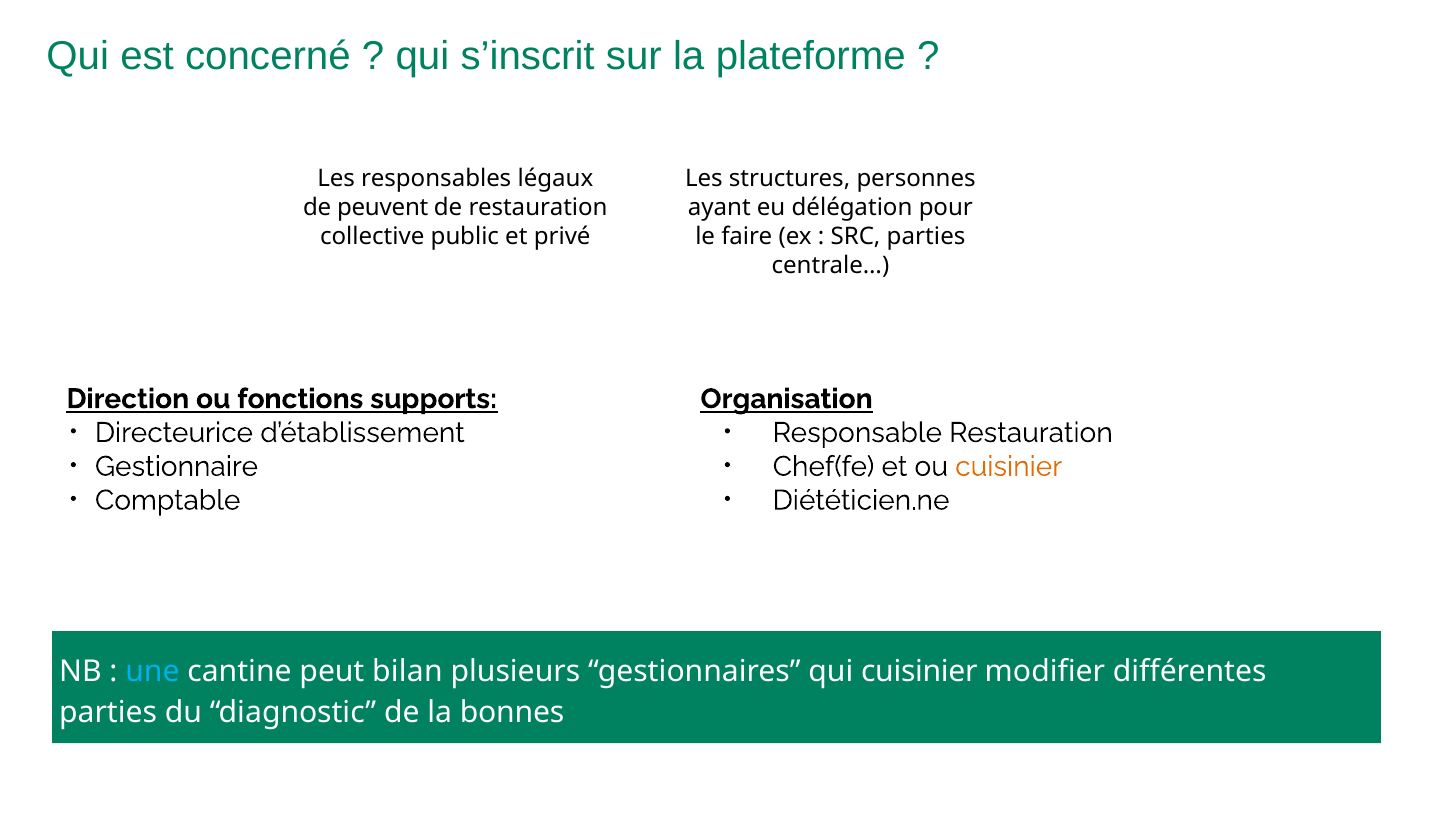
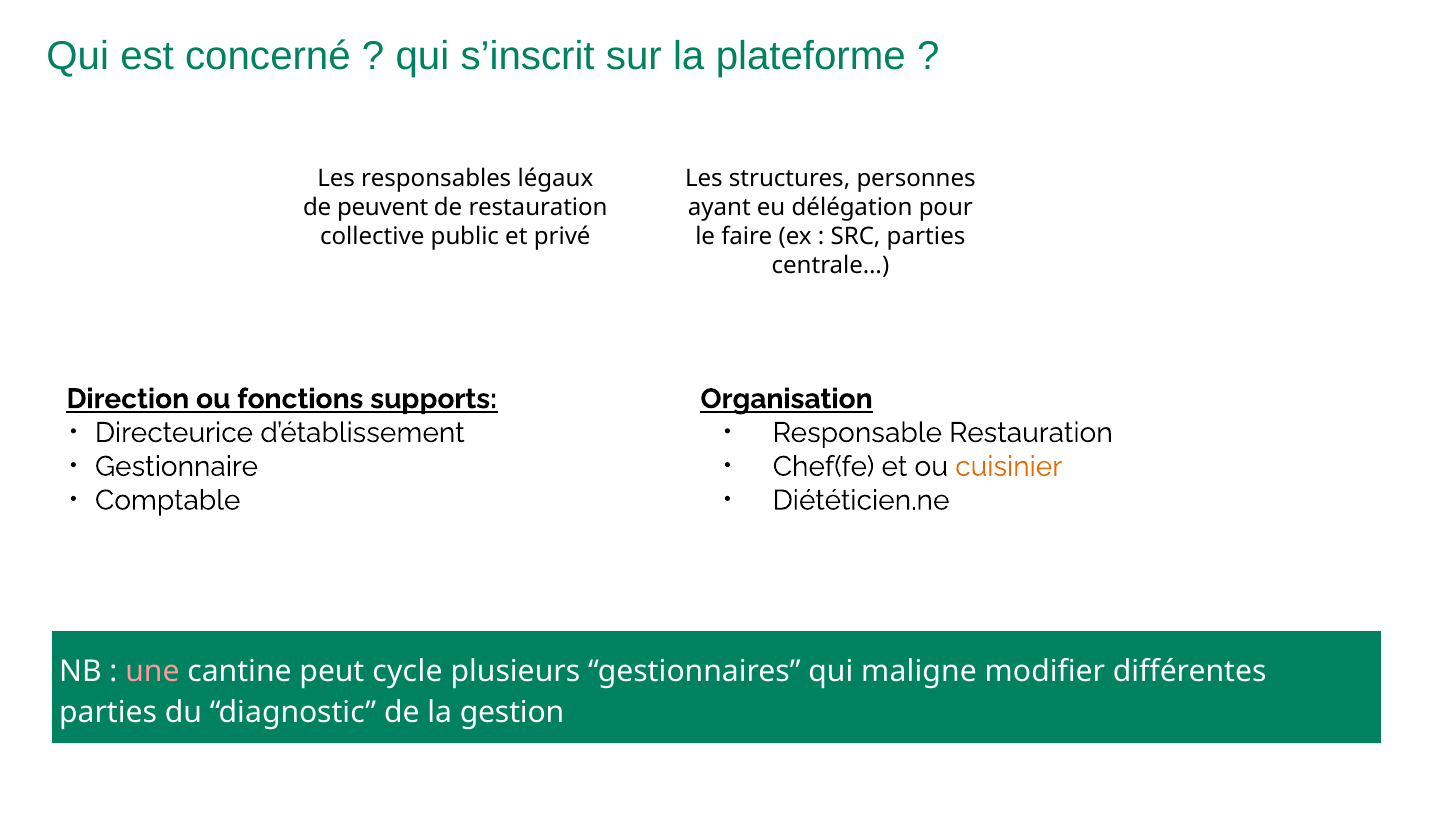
une colour: light blue -> pink
bilan: bilan -> cycle
qui cuisinier: cuisinier -> maligne
bonnes: bonnes -> gestion
